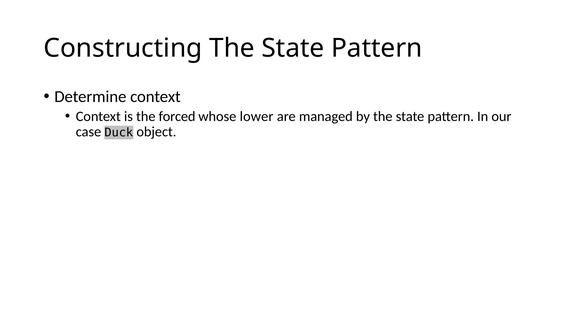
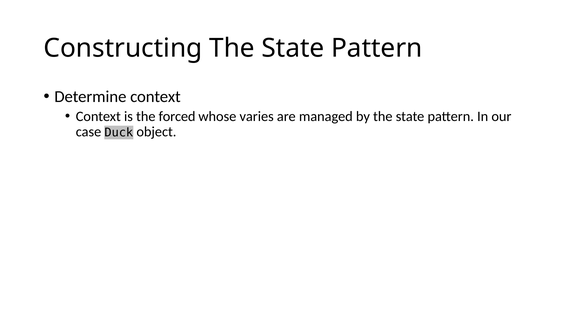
lower: lower -> varies
